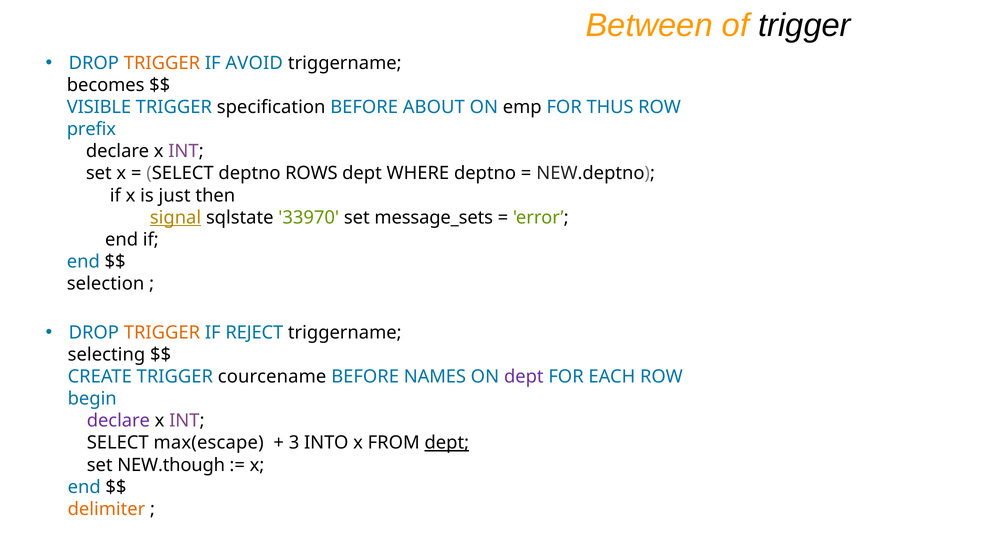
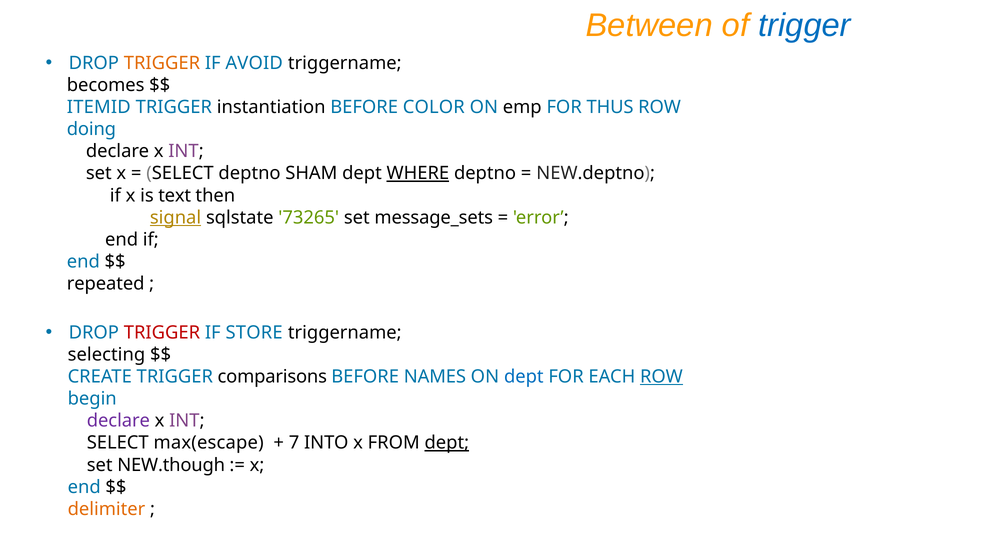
trigger at (805, 26) colour: black -> blue
VISIBLE: VISIBLE -> ITEMID
specification: specification -> instantiation
ABOUT: ABOUT -> COLOR
prefix: prefix -> doing
ROWS: ROWS -> SHAM
WHERE underline: none -> present
just: just -> text
33970: 33970 -> 73265
selection: selection -> repeated
TRIGGER at (162, 332) colour: orange -> red
REJECT: REJECT -> STORE
courcename: courcename -> comparisons
dept at (524, 377) colour: purple -> blue
ROW at (661, 377) underline: none -> present
3: 3 -> 7
